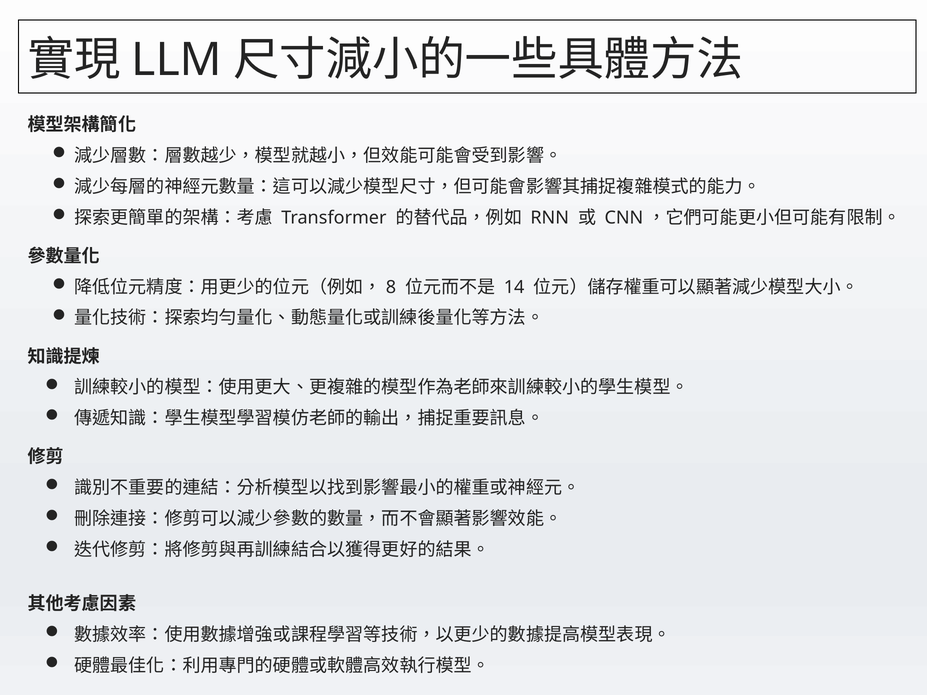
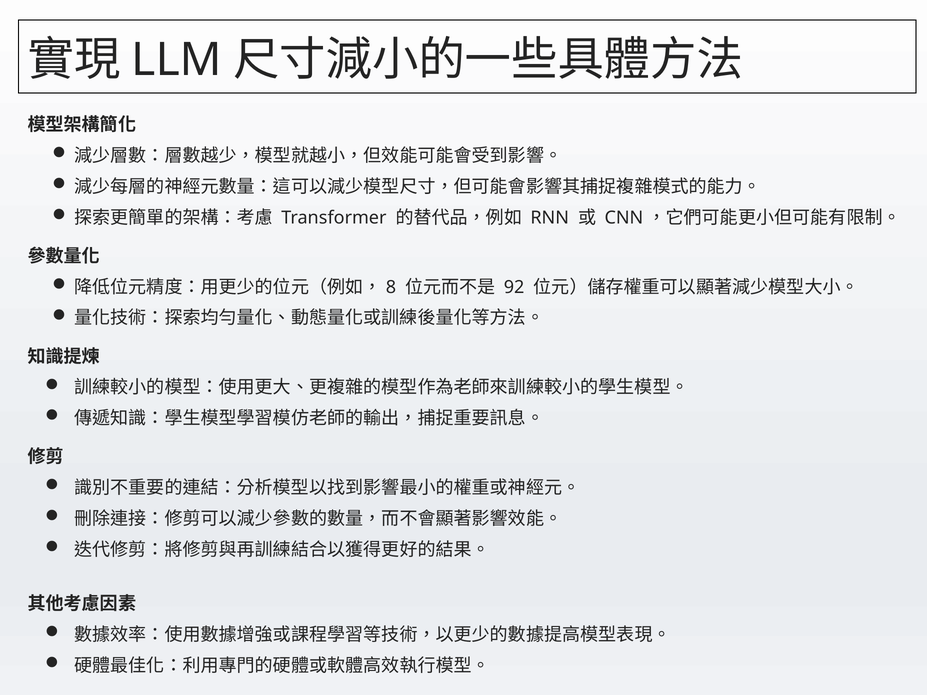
14: 14 -> 92
